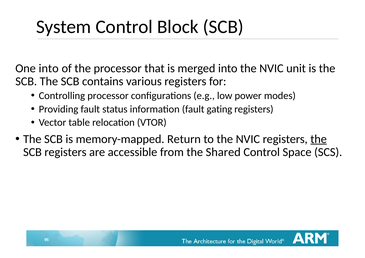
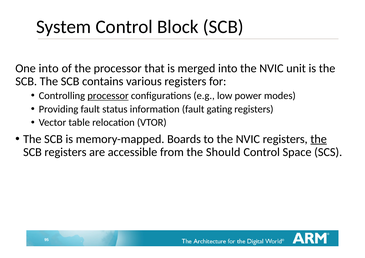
processor at (108, 96) underline: none -> present
Return: Return -> Boards
Shared: Shared -> Should
